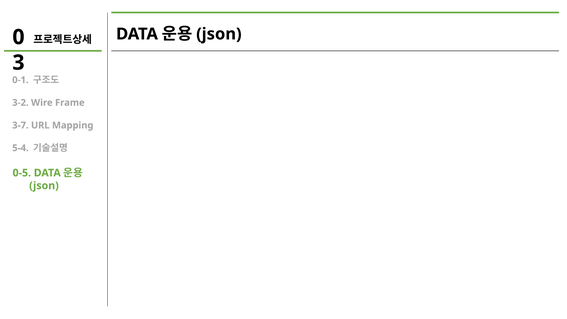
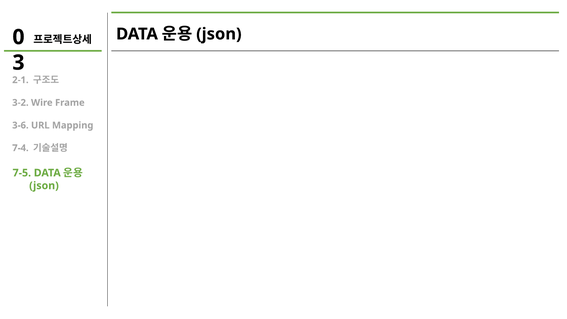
0-1: 0-1 -> 2-1
3-7: 3-7 -> 3-6
5-4: 5-4 -> 7-4
0-5: 0-5 -> 7-5
